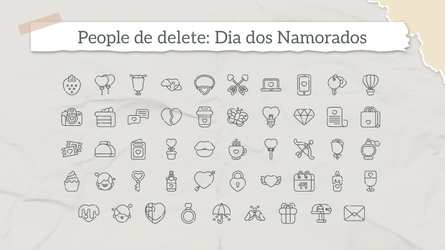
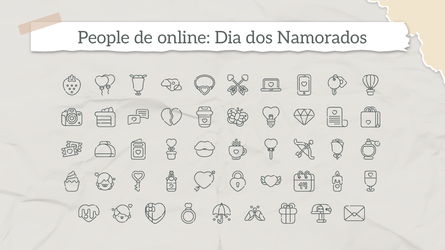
delete: delete -> online
